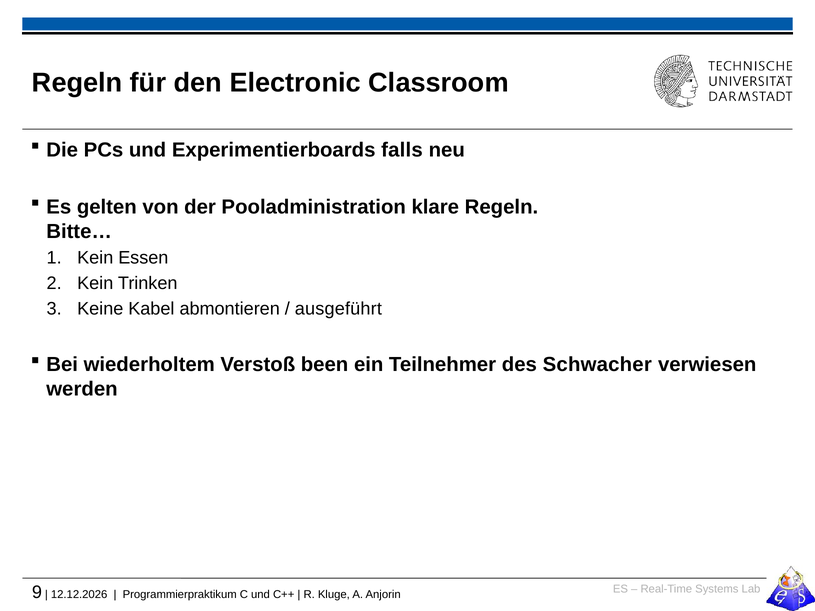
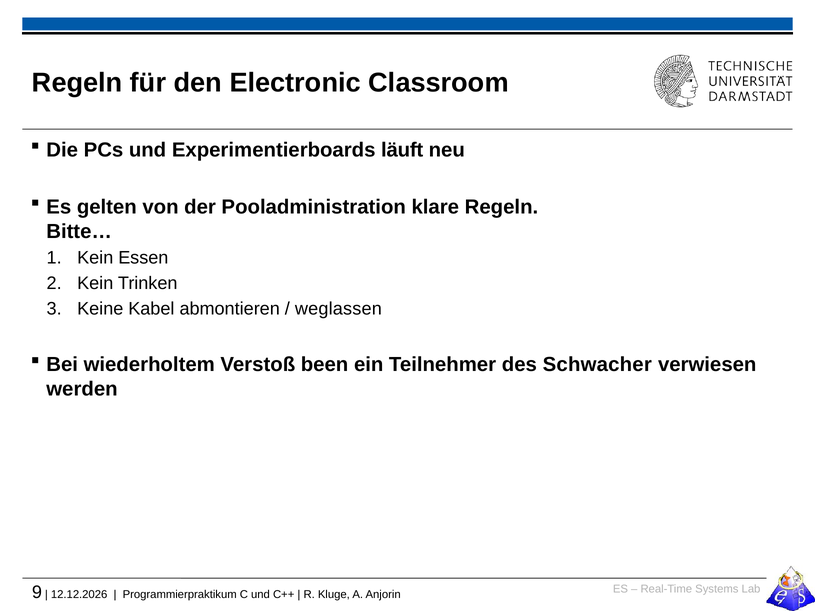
falls: falls -> läuft
ausgeführt: ausgeführt -> weglassen
